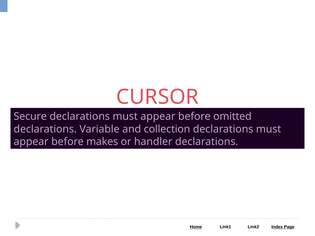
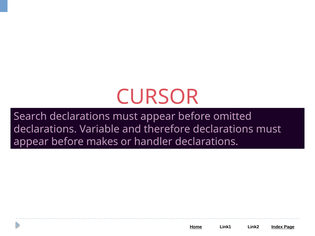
Secure: Secure -> Search
collection: collection -> therefore
